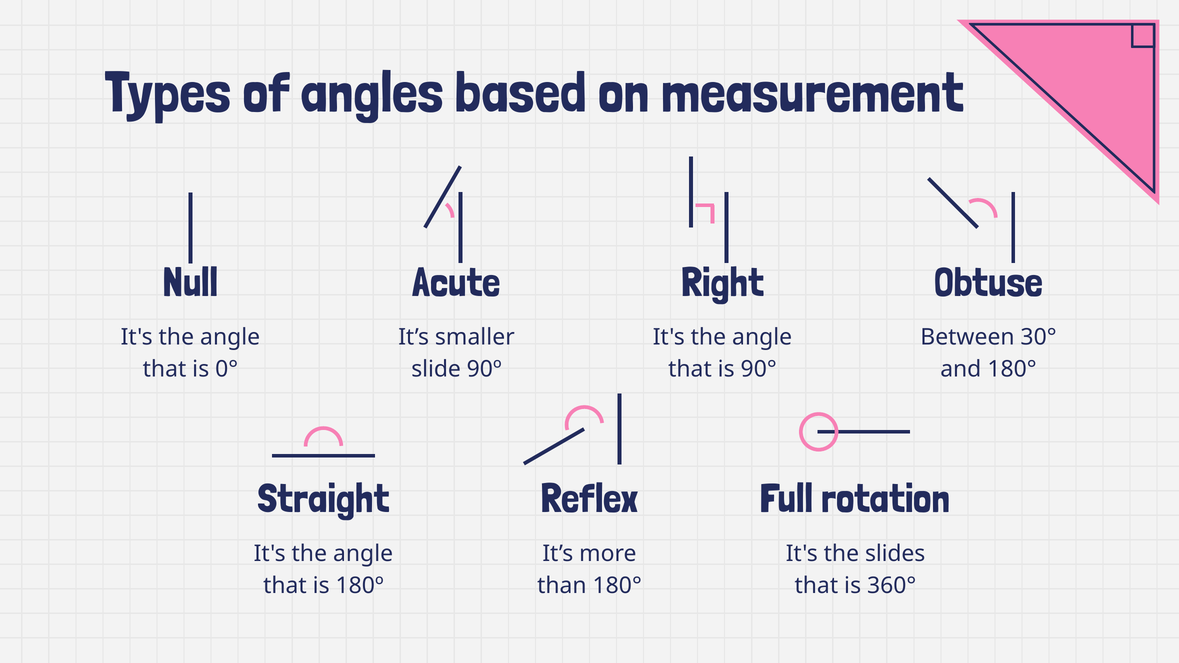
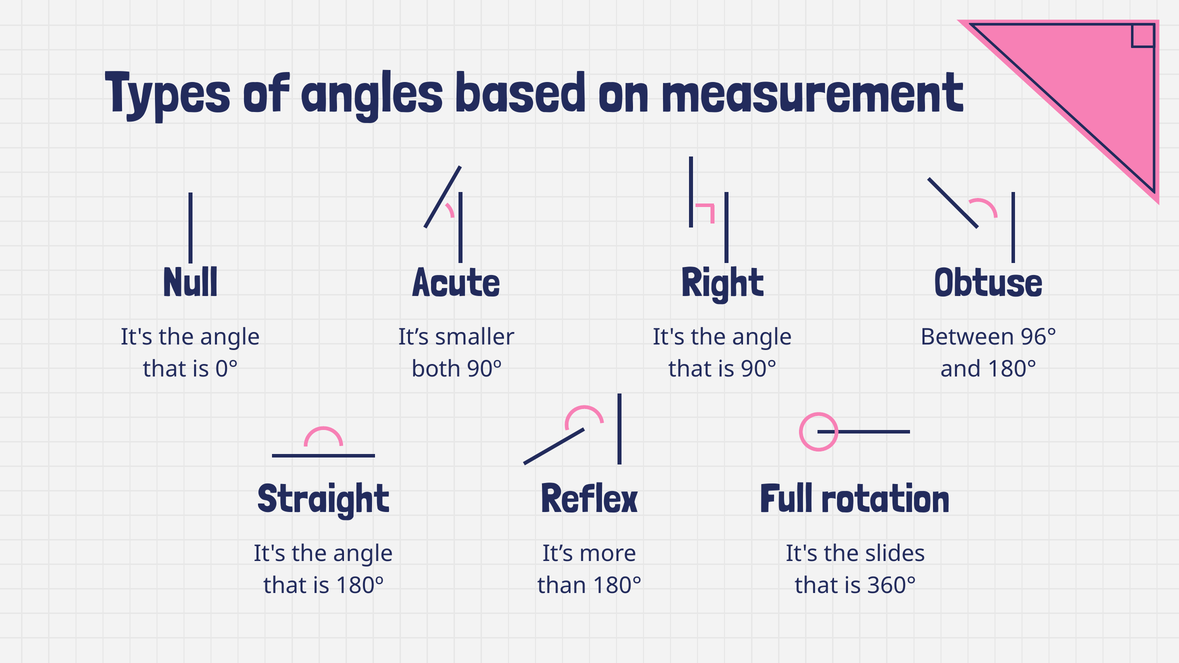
30°: 30° -> 96°
slide: slide -> both
